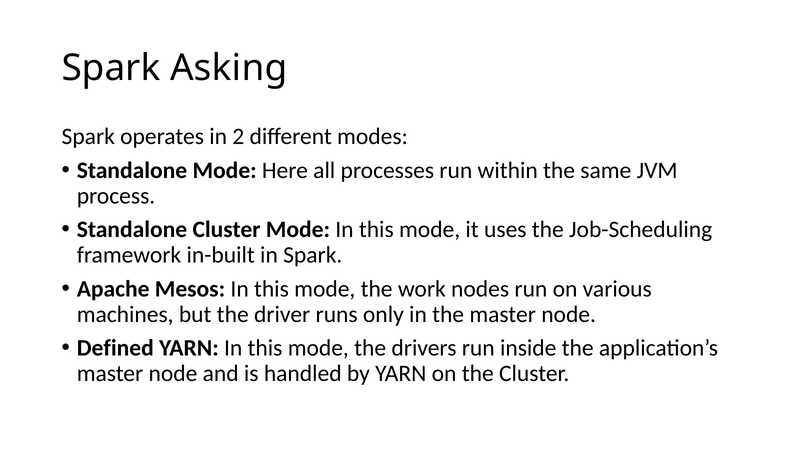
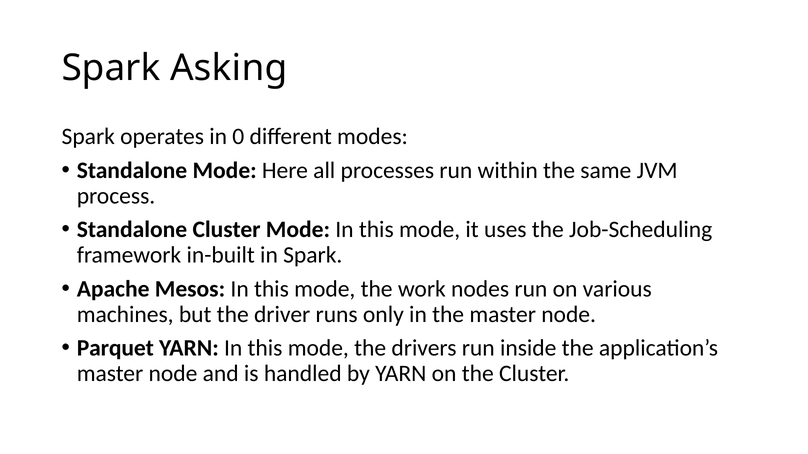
2: 2 -> 0
Defined: Defined -> Parquet
